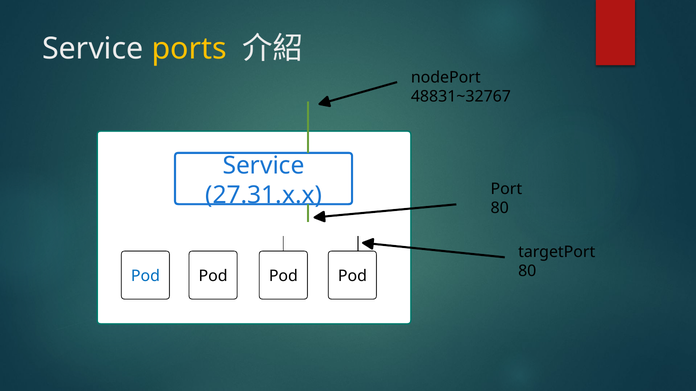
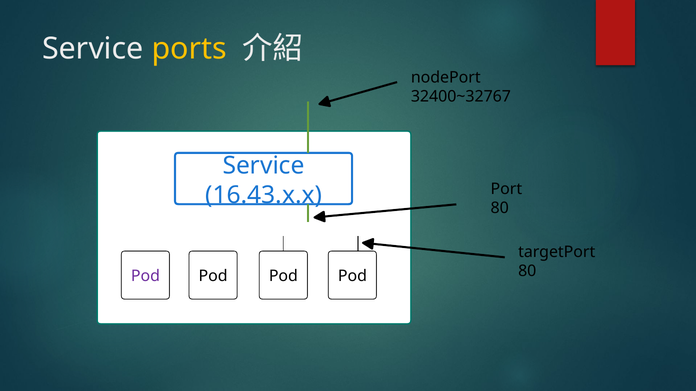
48831~32767: 48831~32767 -> 32400~32767
27.31.x.x: 27.31.x.x -> 16.43.x.x
Pod at (145, 277) colour: blue -> purple
